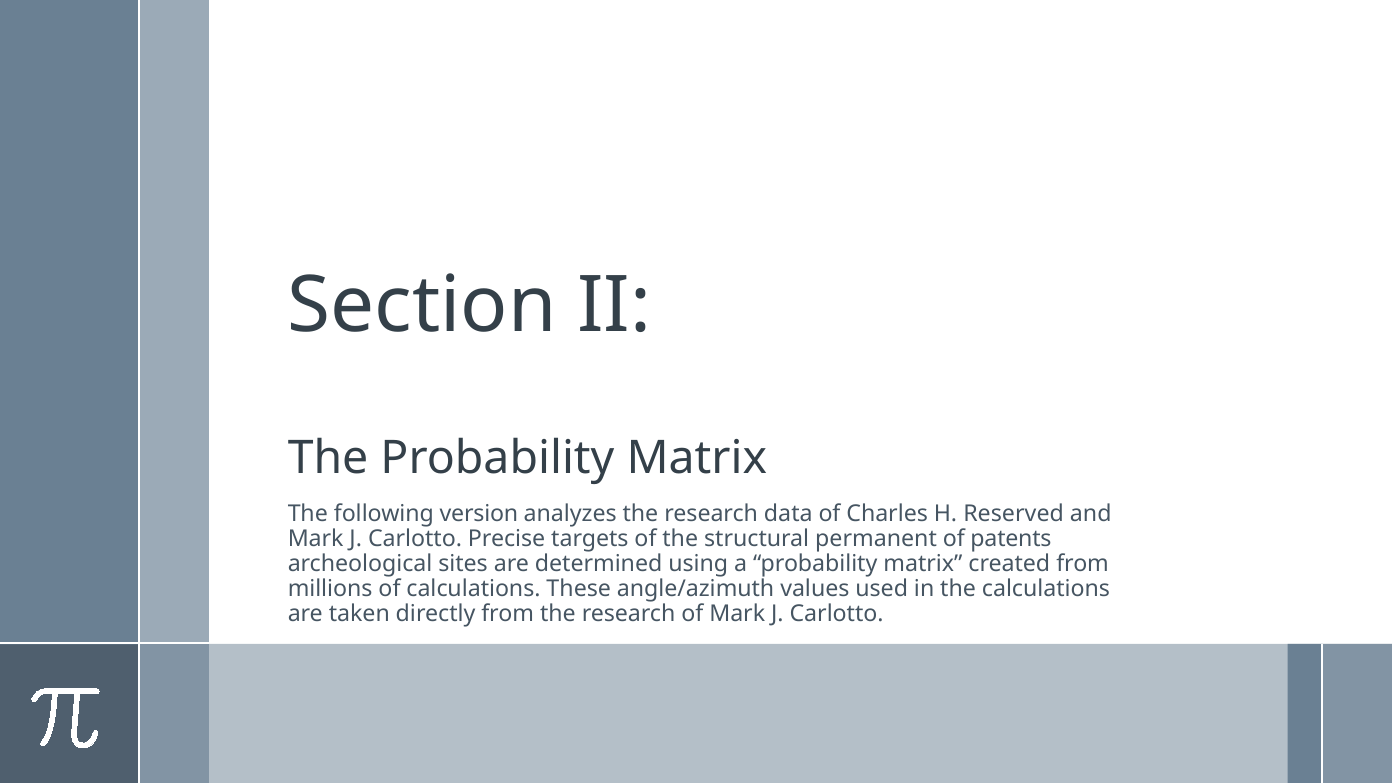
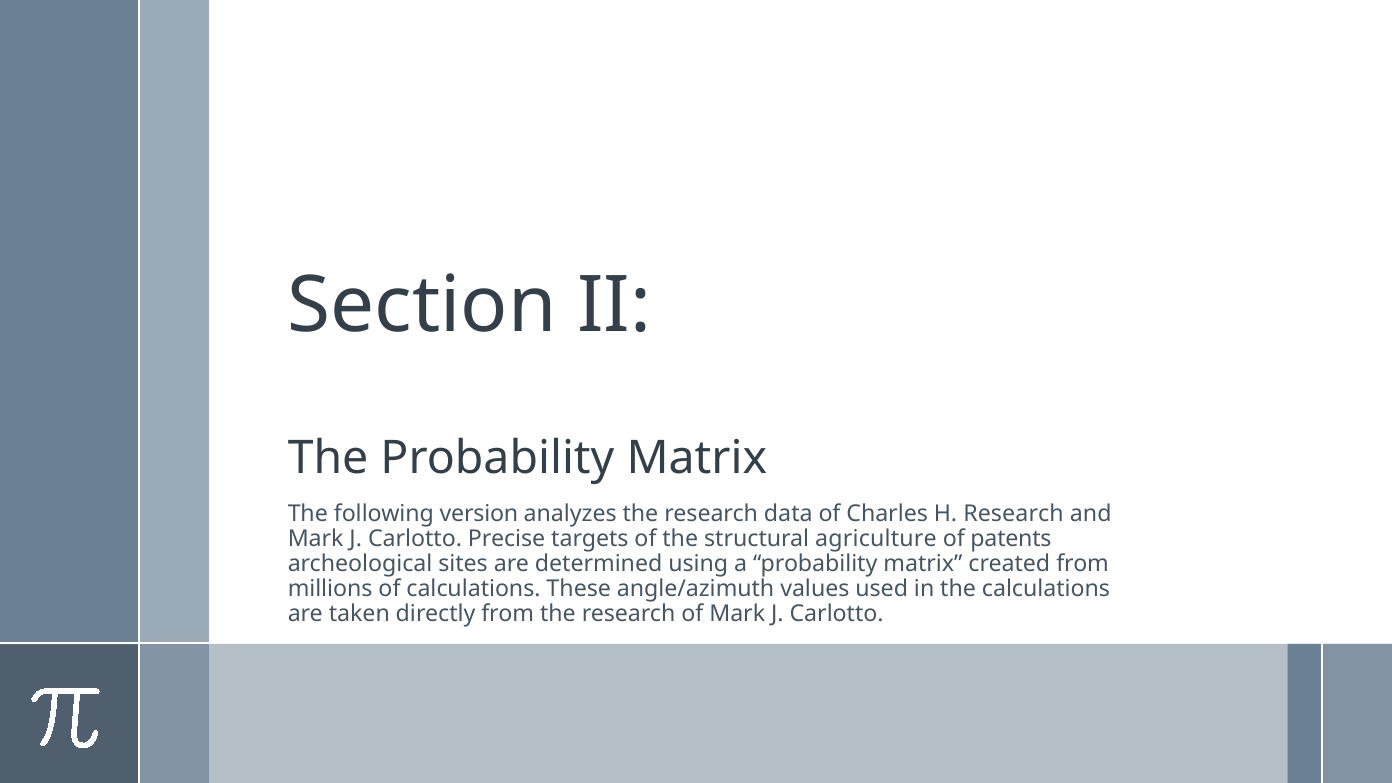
H Reserved: Reserved -> Research
permanent: permanent -> agriculture
